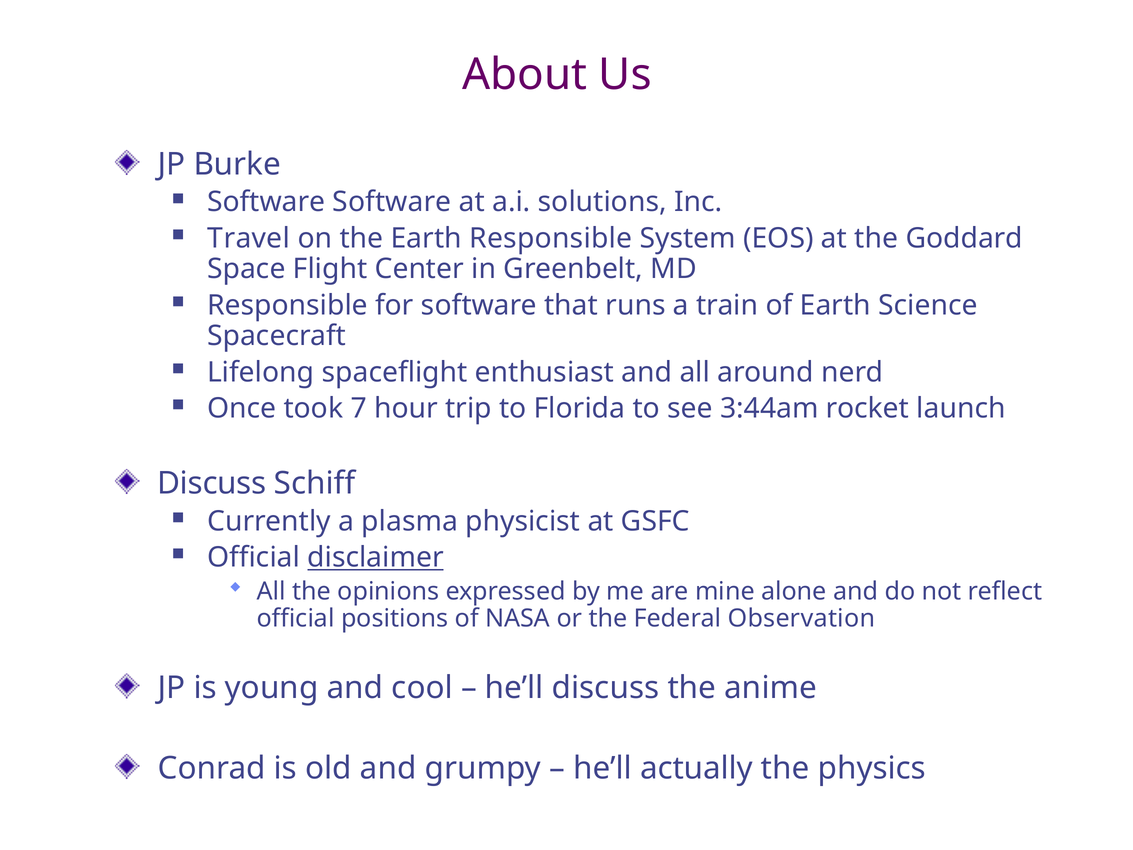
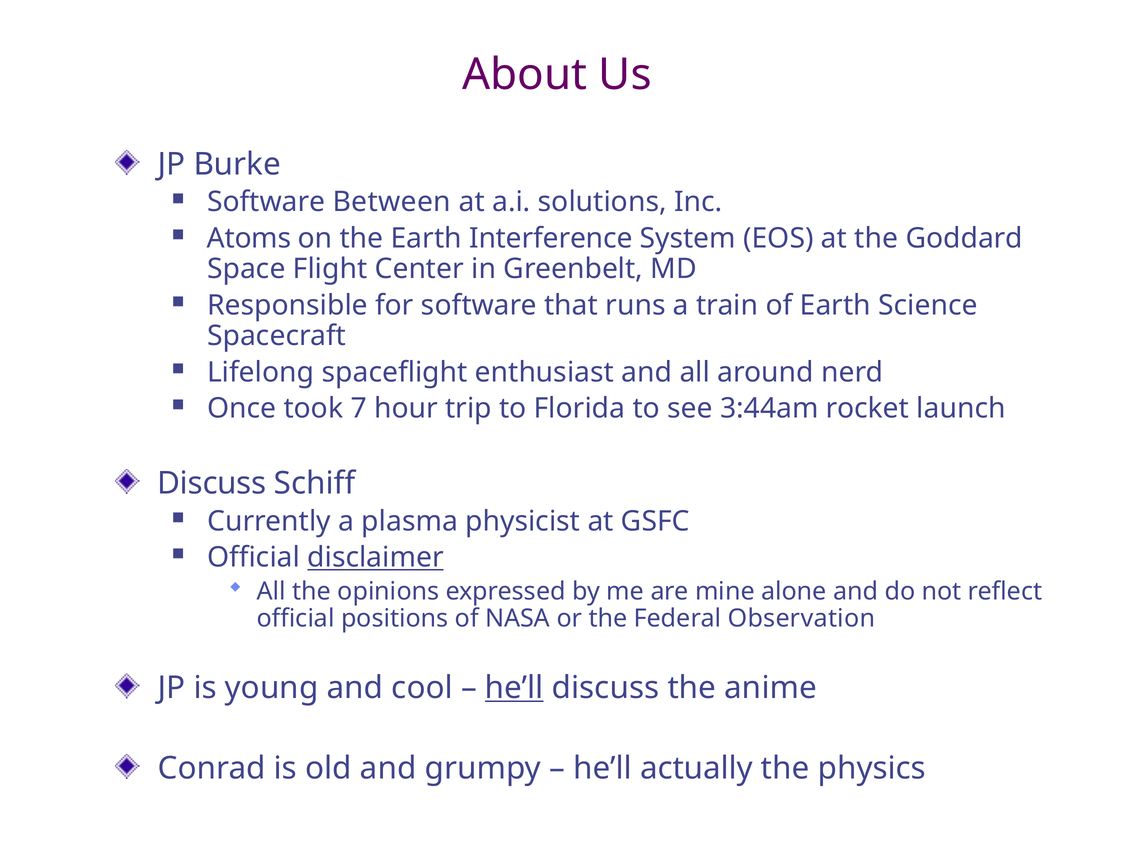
Software Software: Software -> Between
Travel: Travel -> Atoms
Earth Responsible: Responsible -> Interference
he’ll at (514, 688) underline: none -> present
